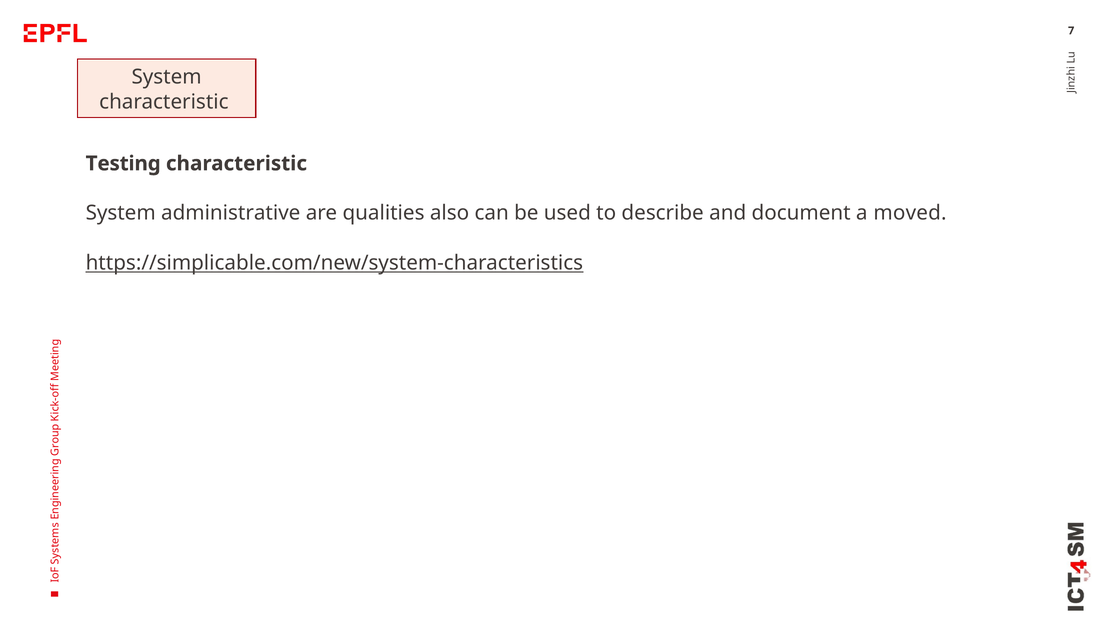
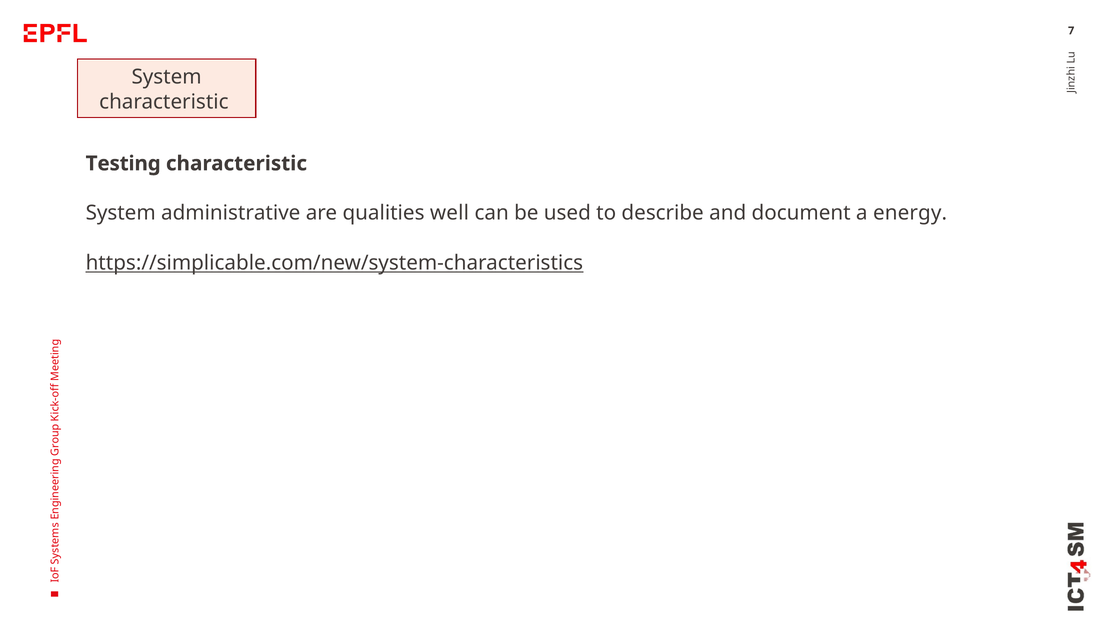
also: also -> well
moved: moved -> energy
